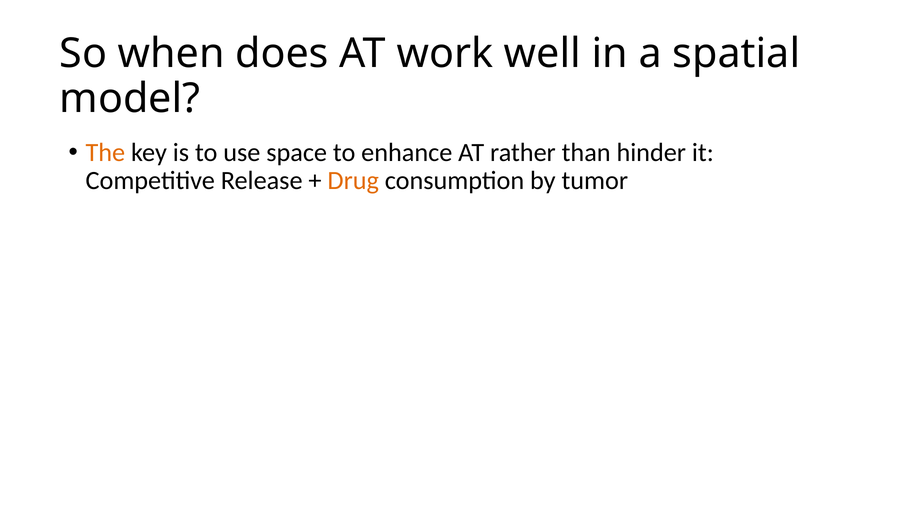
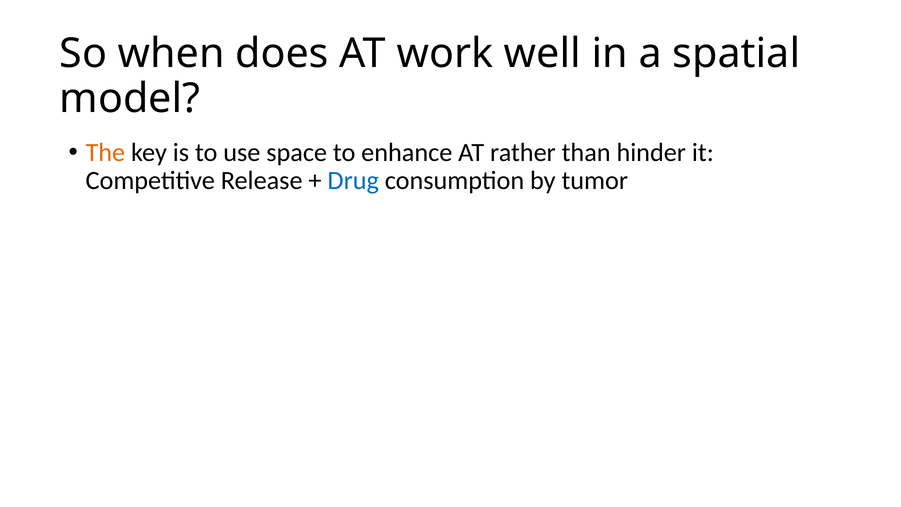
Drug colour: orange -> blue
